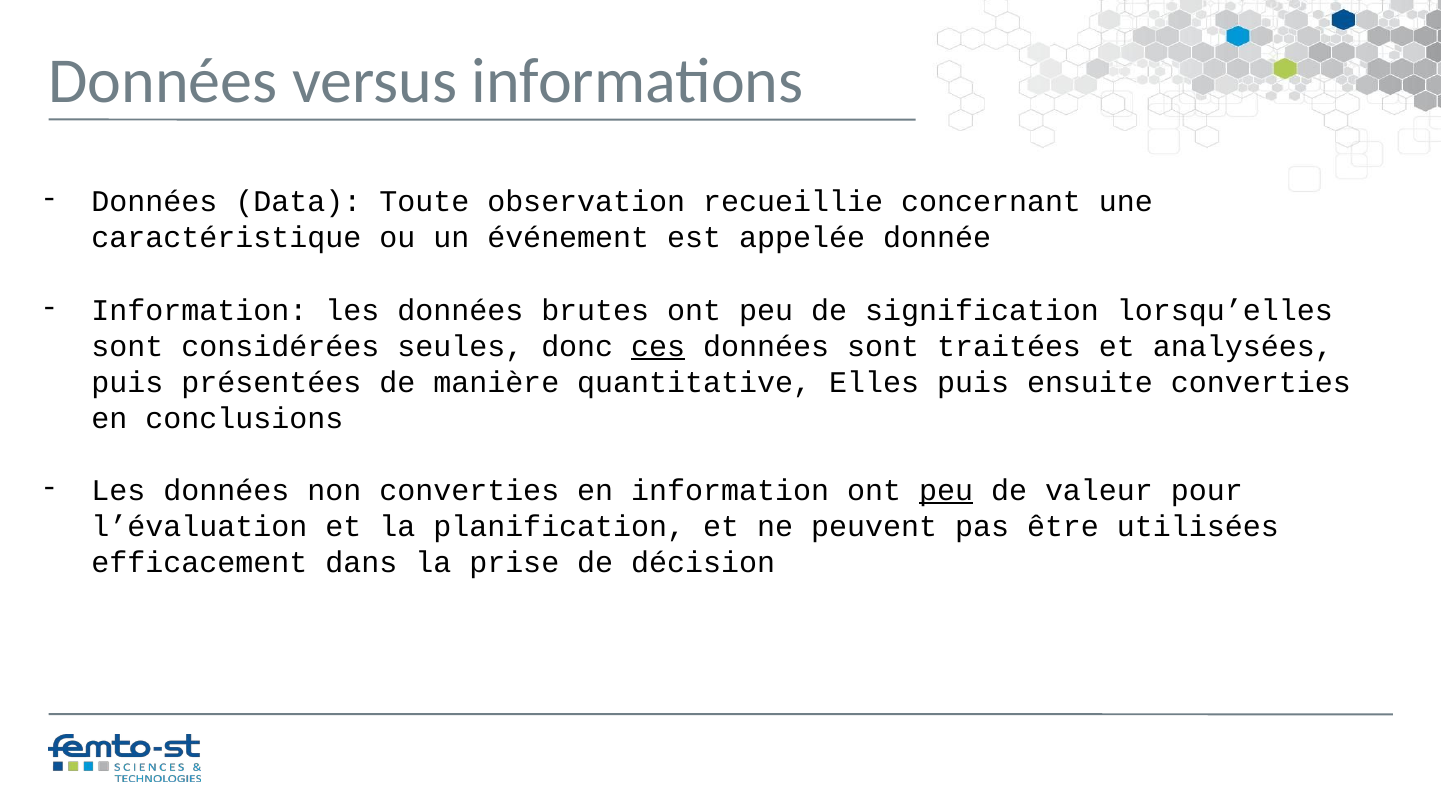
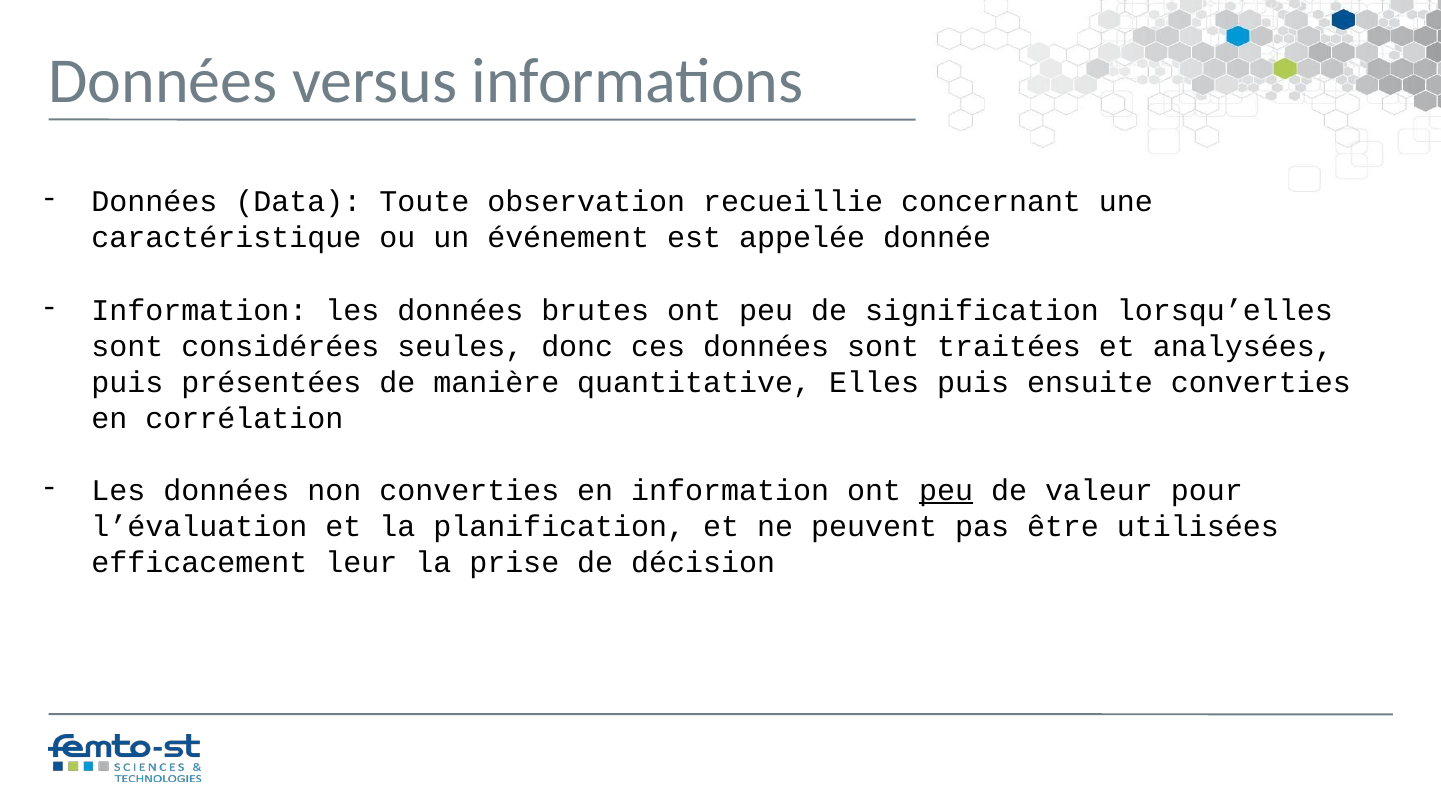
ces underline: present -> none
conclusions: conclusions -> corrélation
dans: dans -> leur
